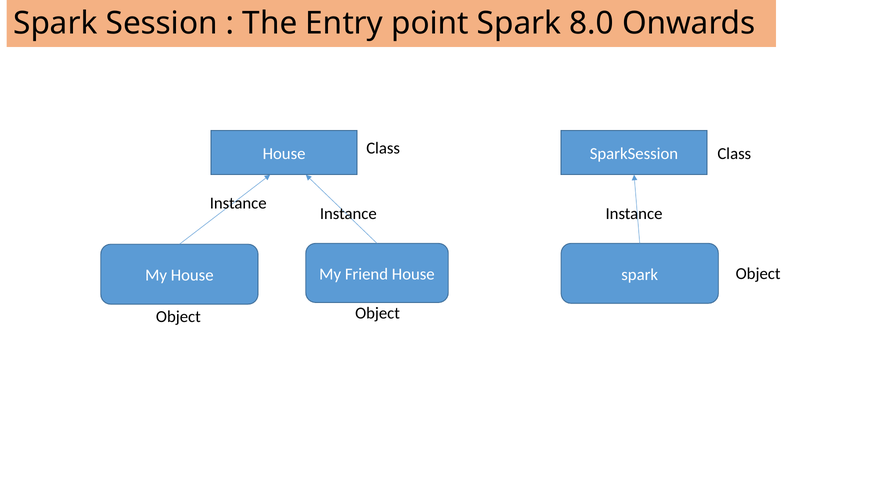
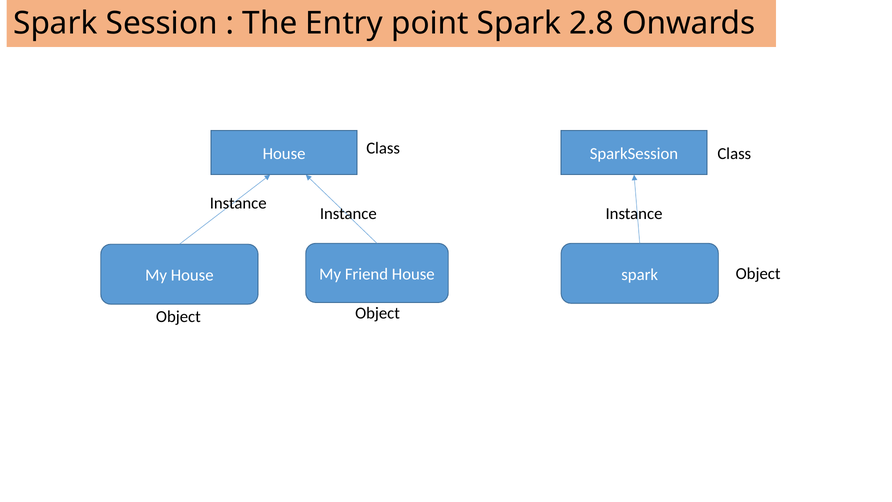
8.0: 8.0 -> 2.8
